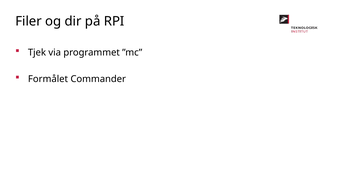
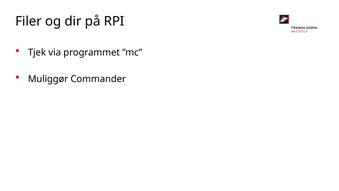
Formålet: Formålet -> Muliggør
